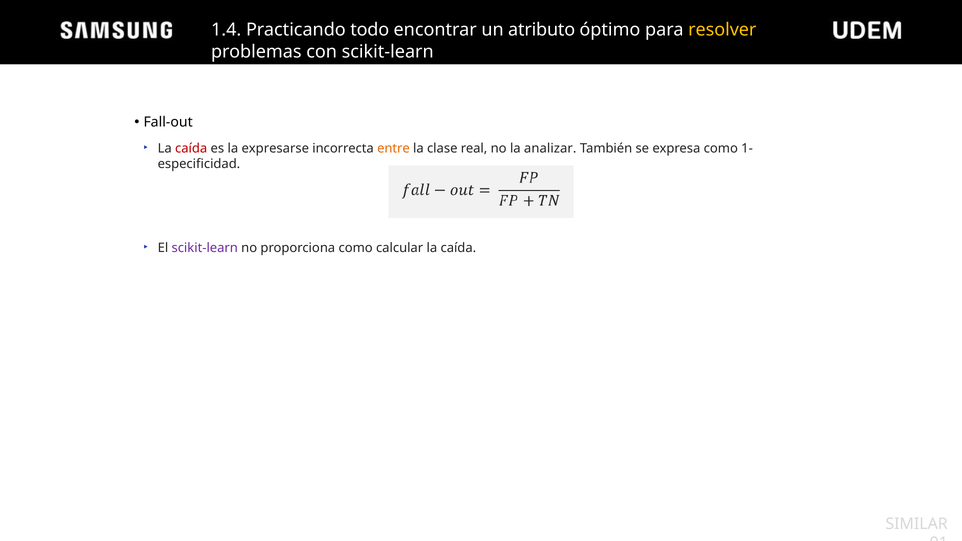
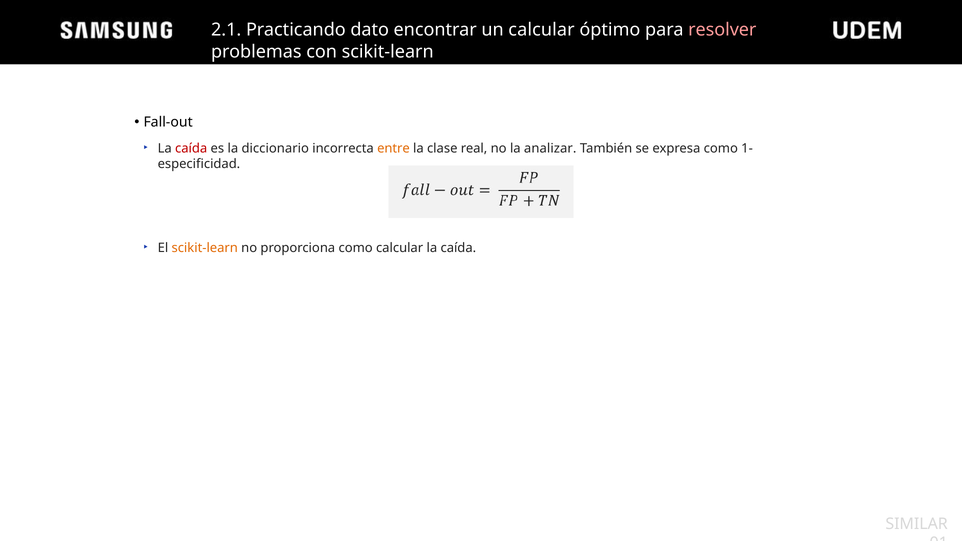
1.4: 1.4 -> 2.1
todo: todo -> dato
un atributo: atributo -> calcular
resolver colour: yellow -> pink
expresarse: expresarse -> diccionario
scikit-learn at (205, 248) colour: purple -> orange
